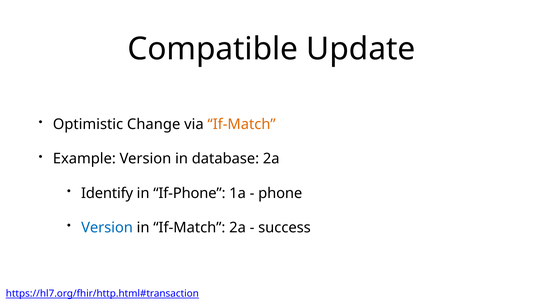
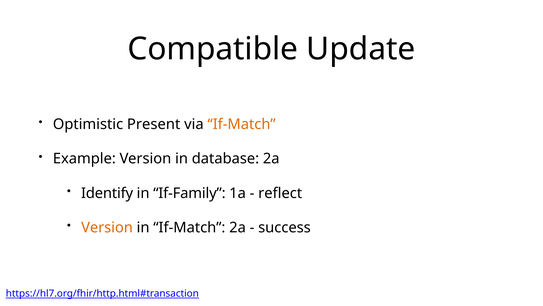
Change: Change -> Present
If-Phone: If-Phone -> If-Family
phone: phone -> reflect
Version at (107, 227) colour: blue -> orange
